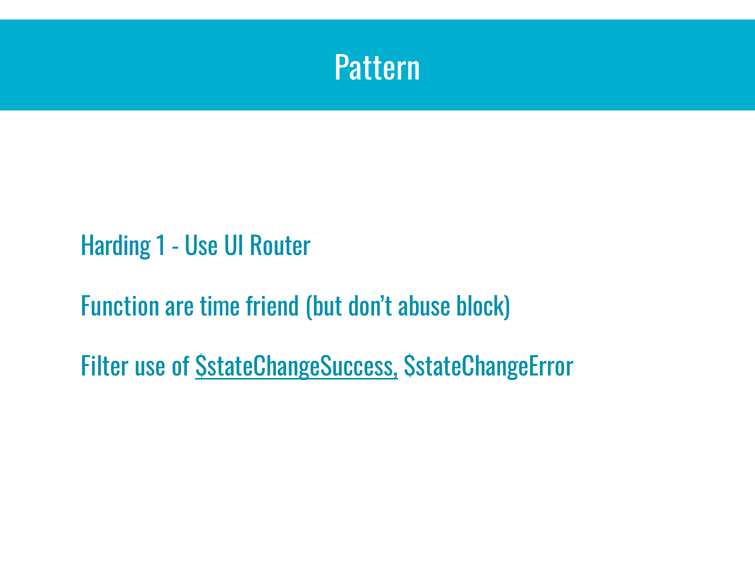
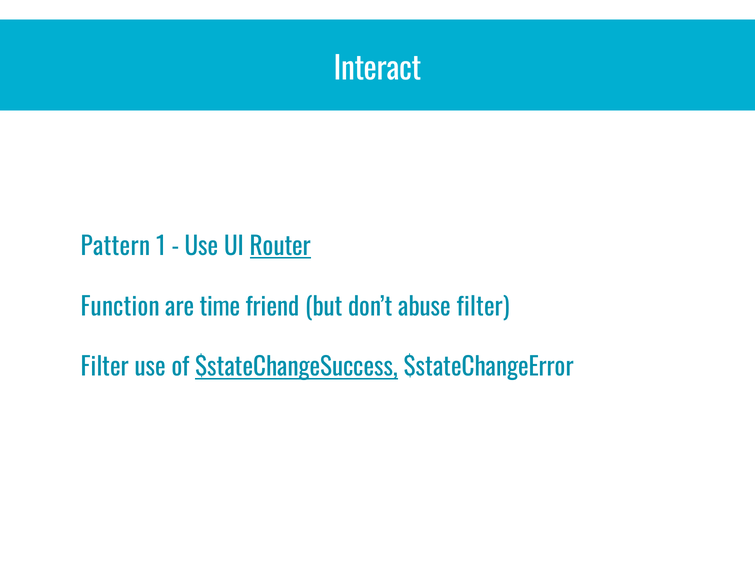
Pattern: Pattern -> Interact
Harding: Harding -> Pattern
Router underline: none -> present
abuse block: block -> filter
